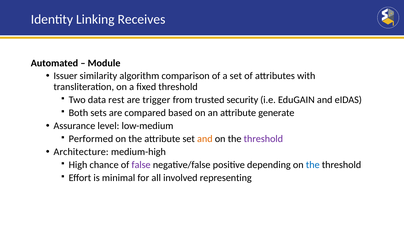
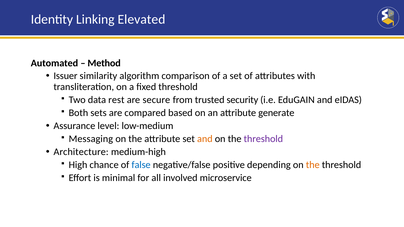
Receives: Receives -> Elevated
Module: Module -> Method
trigger: trigger -> secure
Performed: Performed -> Messaging
false colour: purple -> blue
the at (313, 165) colour: blue -> orange
representing: representing -> microservice
